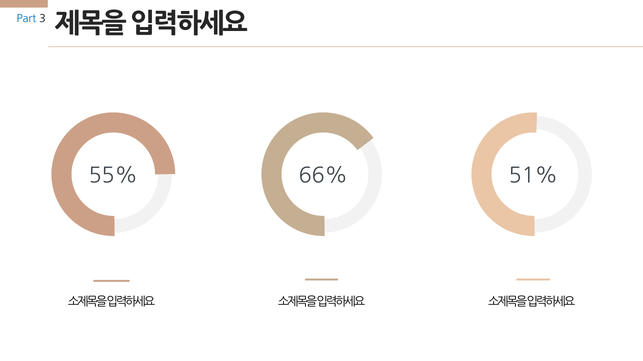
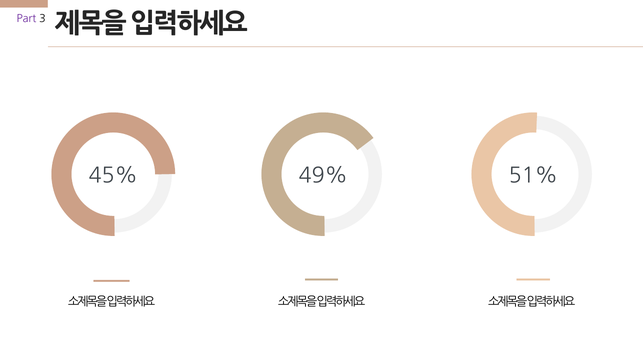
Part colour: blue -> purple
55%: 55% -> 45%
66%: 66% -> 49%
